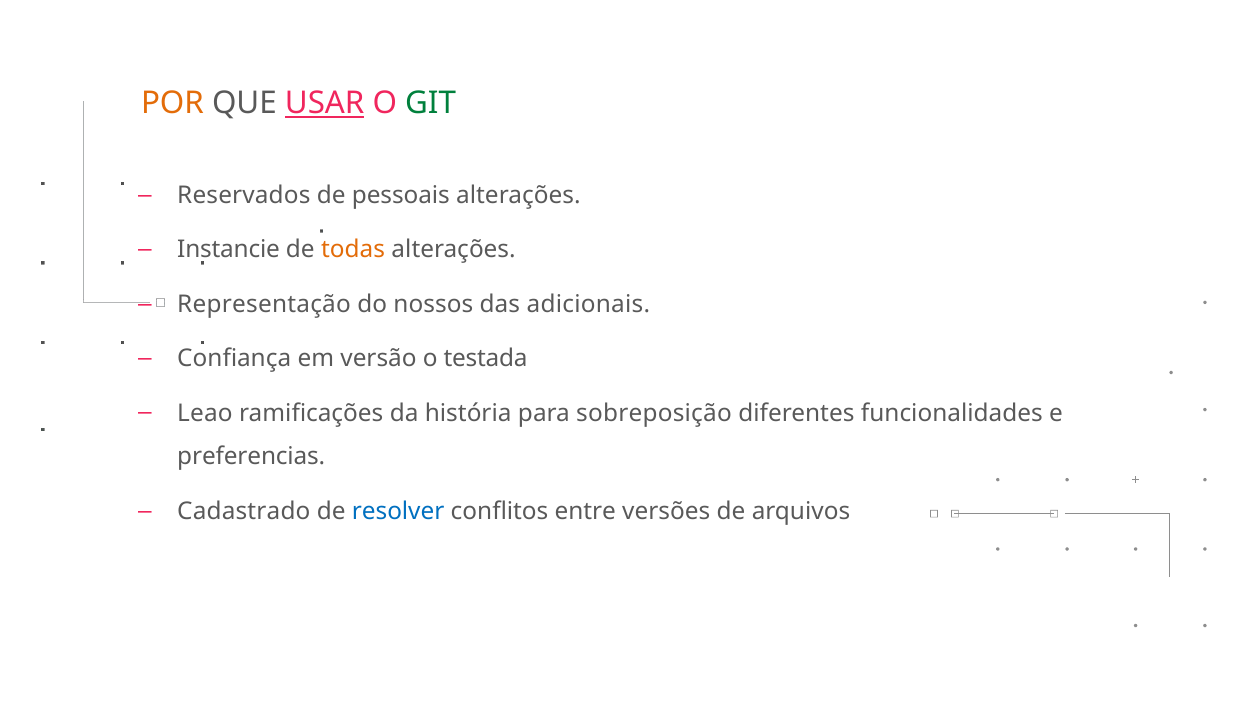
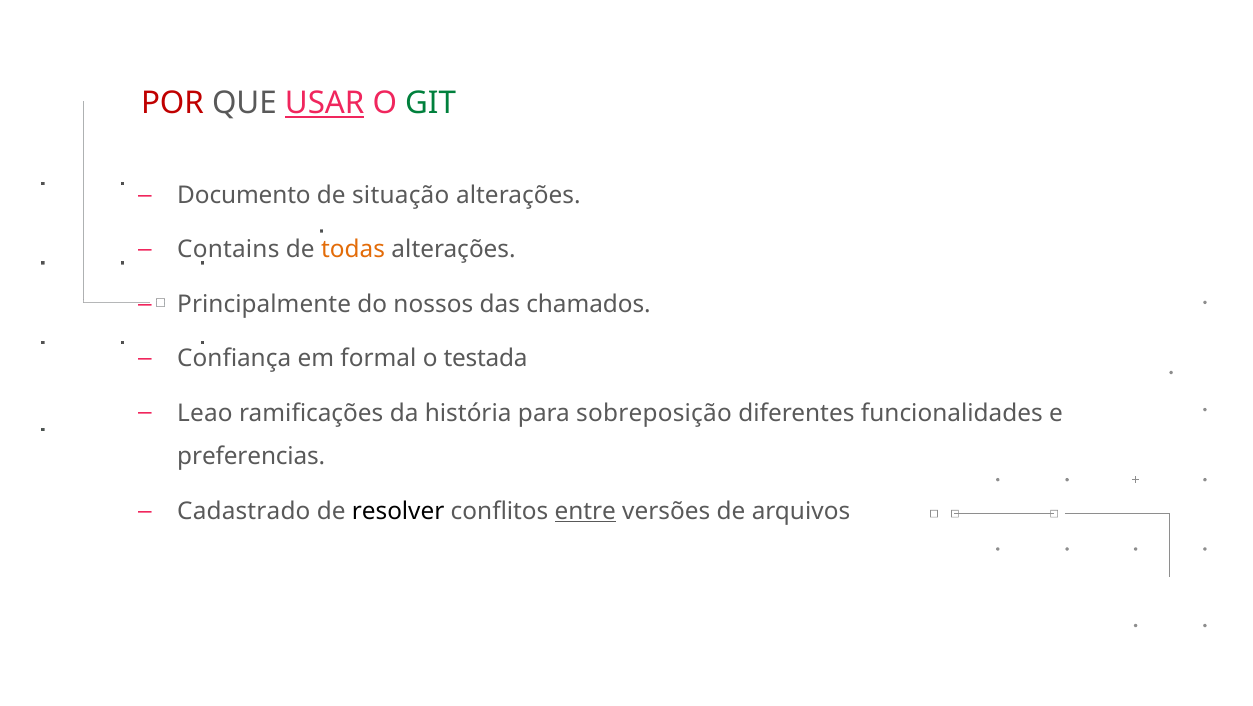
POR colour: orange -> red
Reservados: Reservados -> Documento
pessoais: pessoais -> situação
Instancie: Instancie -> Contains
Representação: Representação -> Principalmente
adicionais: adicionais -> chamados
versão: versão -> formal
resolver colour: blue -> black
entre underline: none -> present
